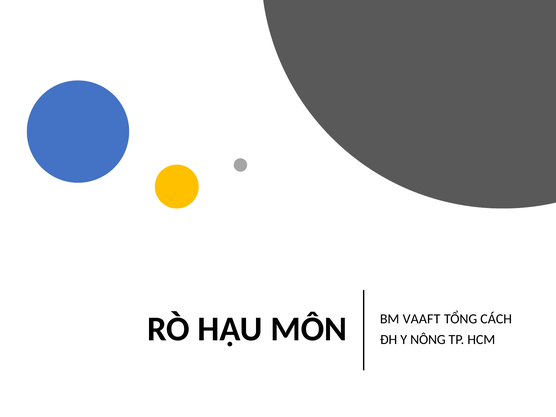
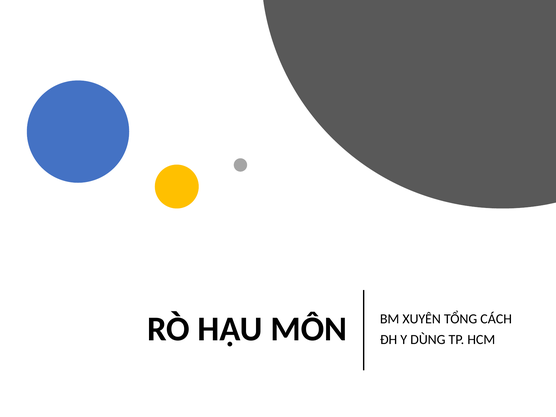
VAAFT: VAAFT -> XUYÊN
NÔNG: NÔNG -> DÙNG
